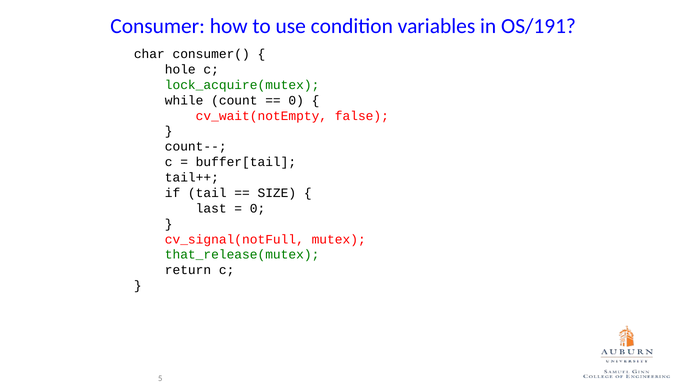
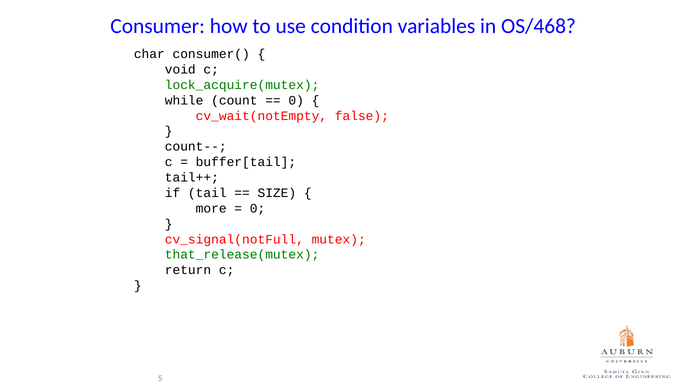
OS/191: OS/191 -> OS/468
hole: hole -> void
last: last -> more
